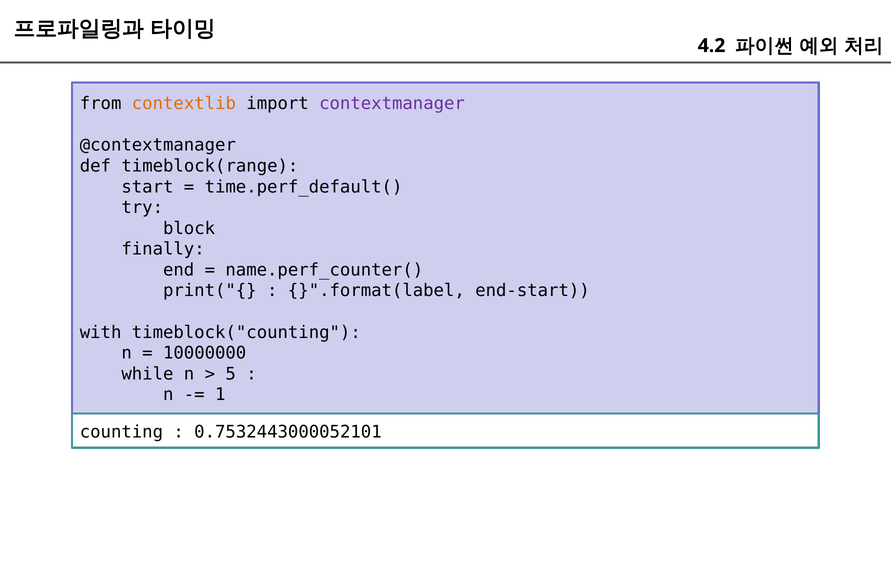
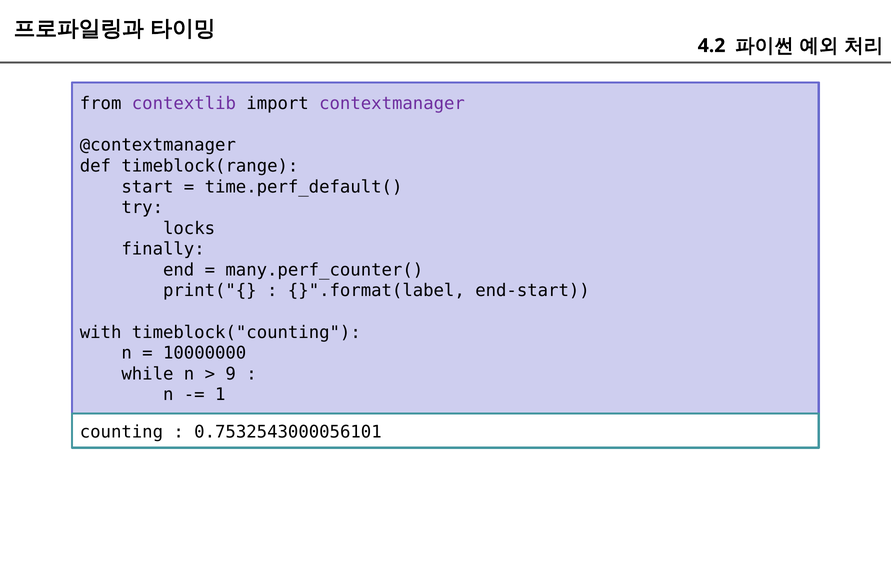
contextlib colour: orange -> purple
block: block -> locks
name.perf_counter(: name.perf_counter( -> many.perf_counter(
5: 5 -> 9
0.7532443000052101: 0.7532443000052101 -> 0.7532543000056101
